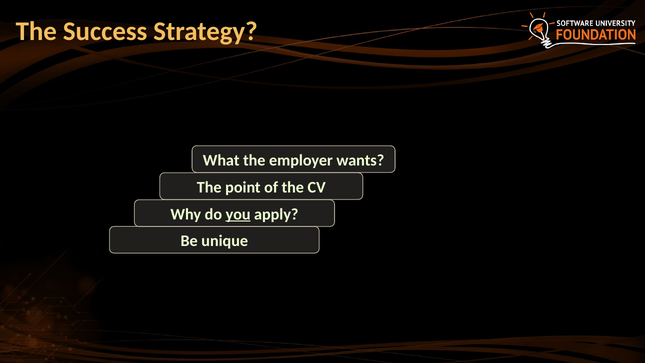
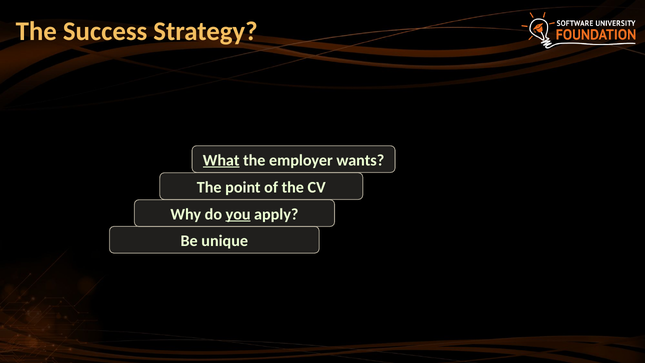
What underline: none -> present
